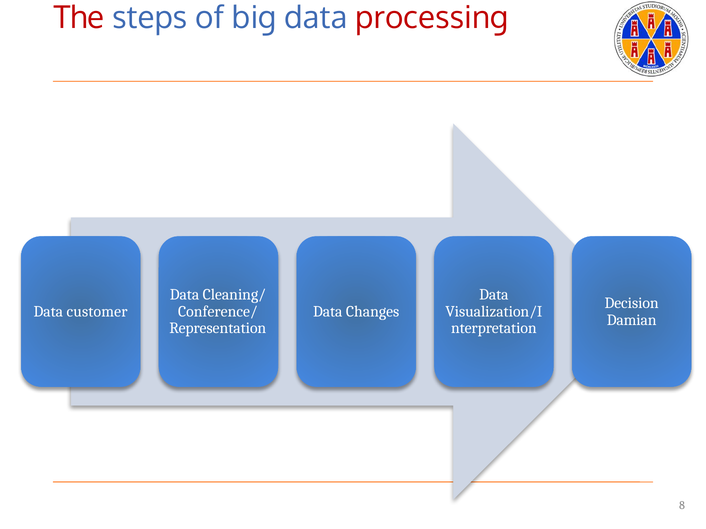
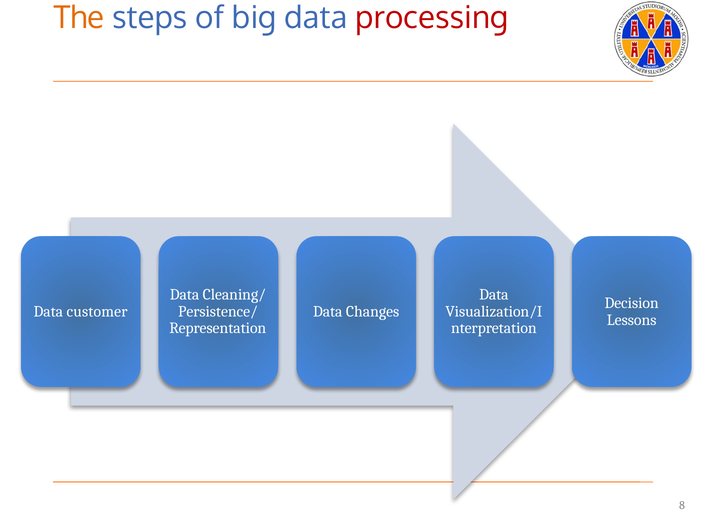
The colour: red -> orange
Conference/: Conference/ -> Persistence/
Damian: Damian -> Lessons
